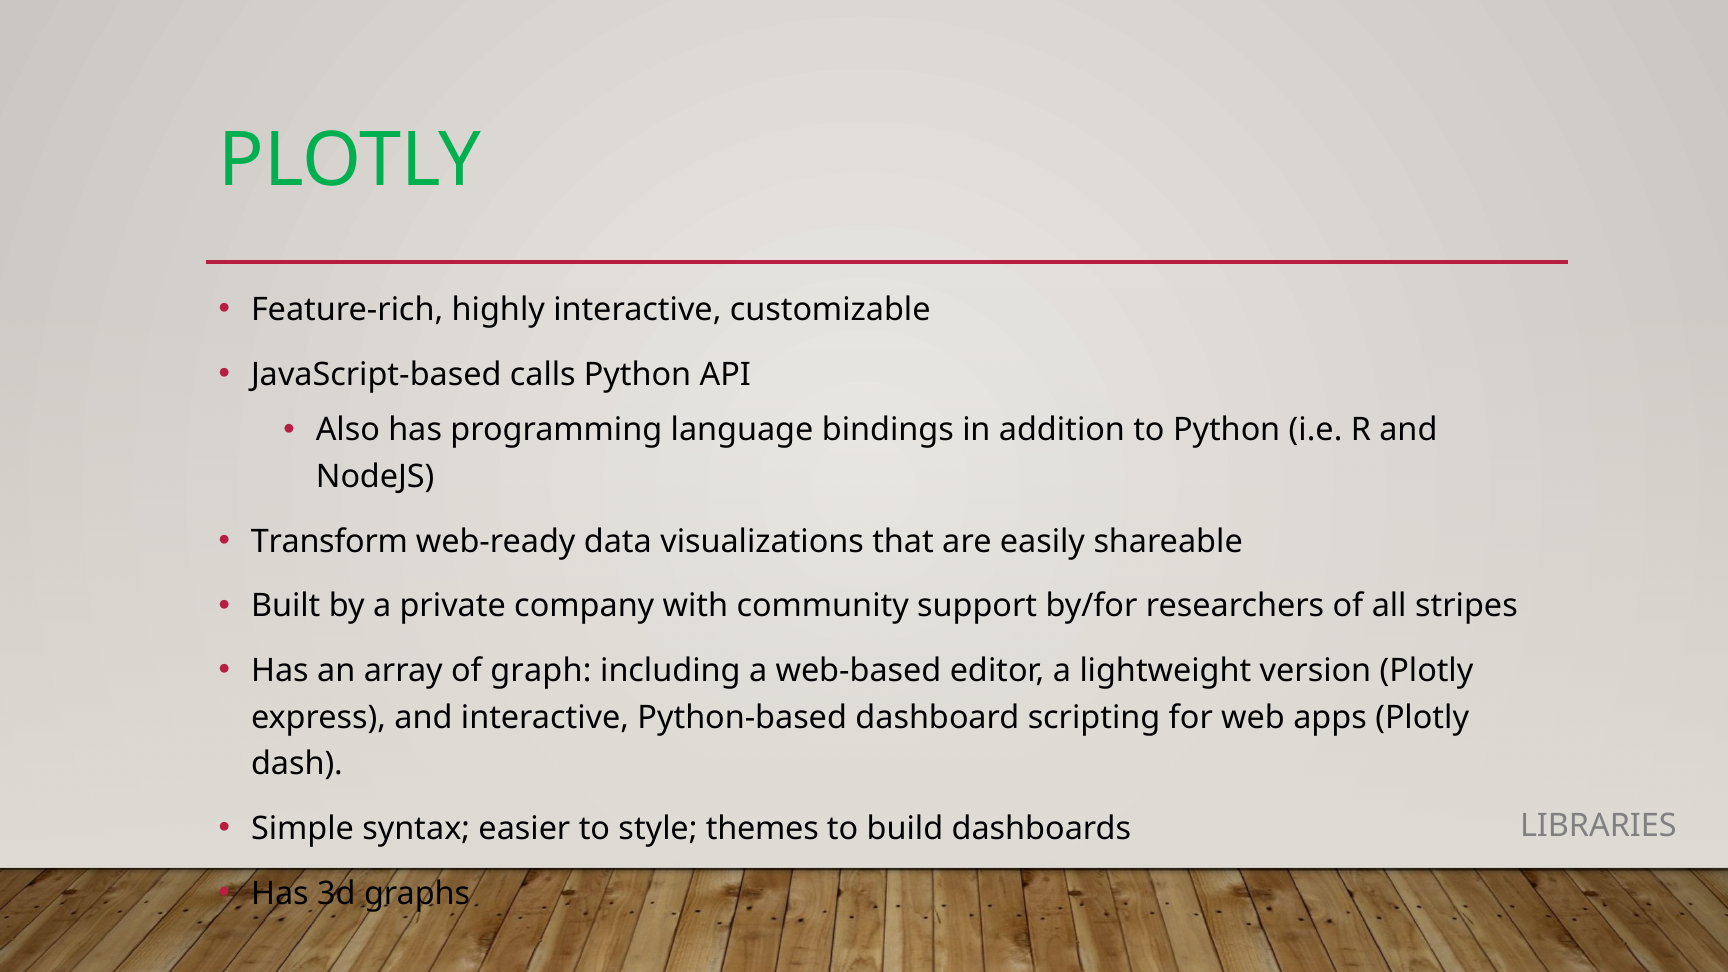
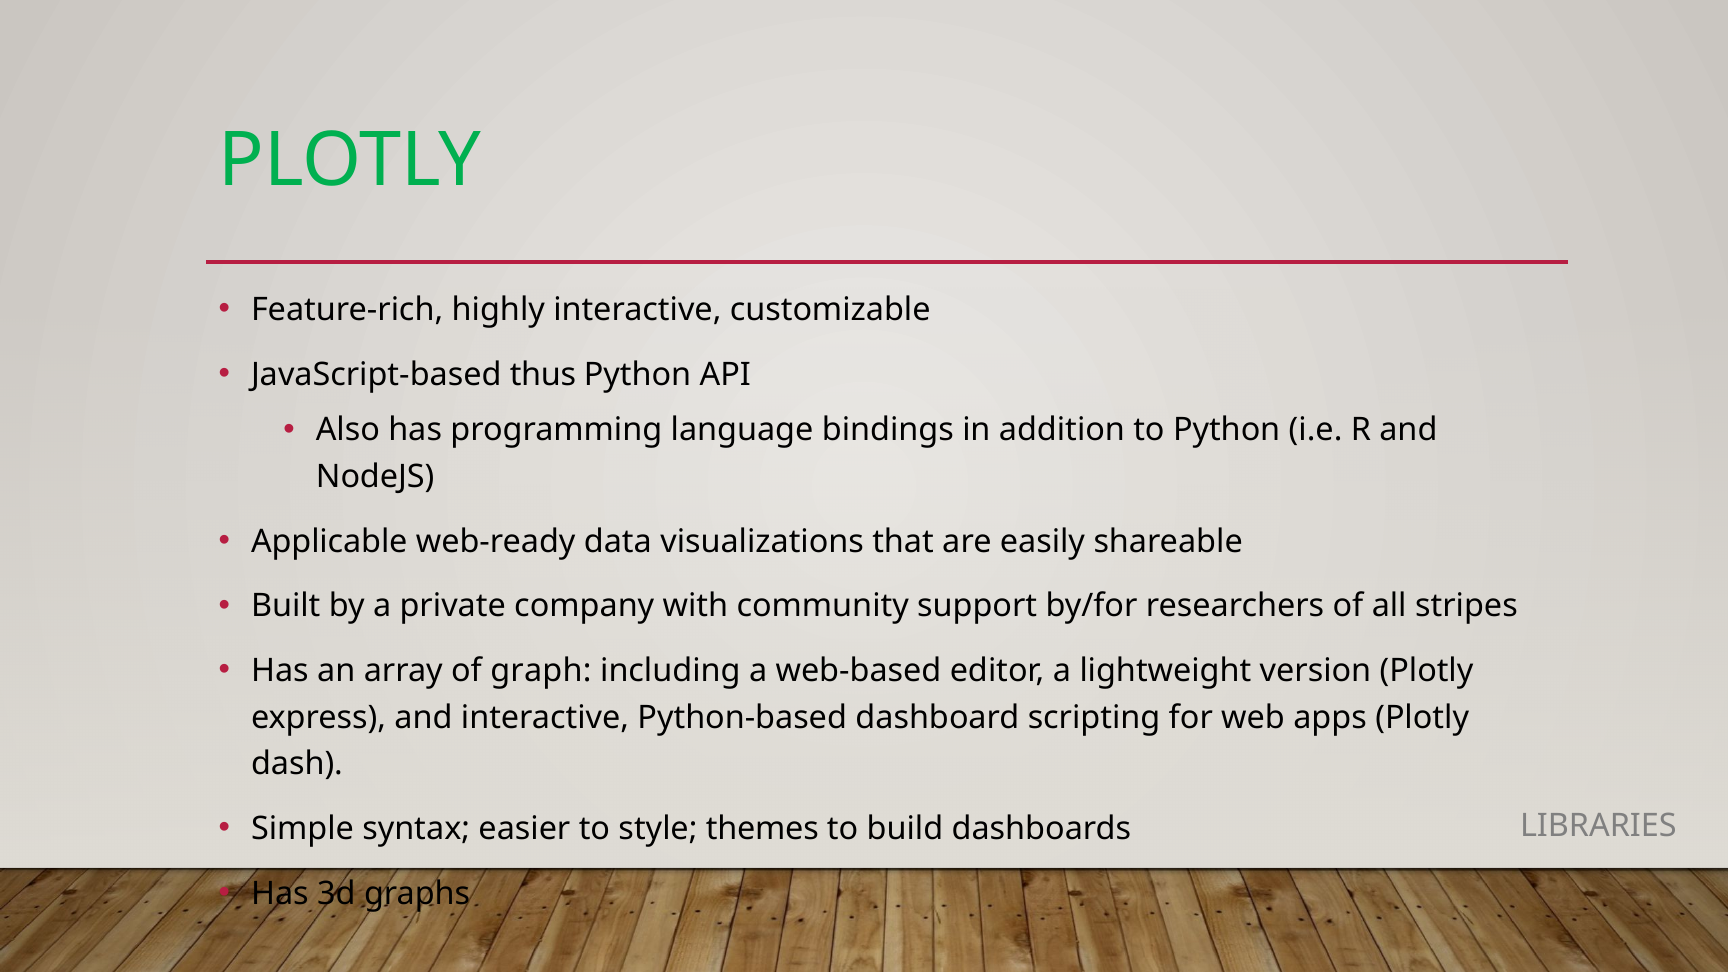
calls: calls -> thus
Transform: Transform -> Applicable
